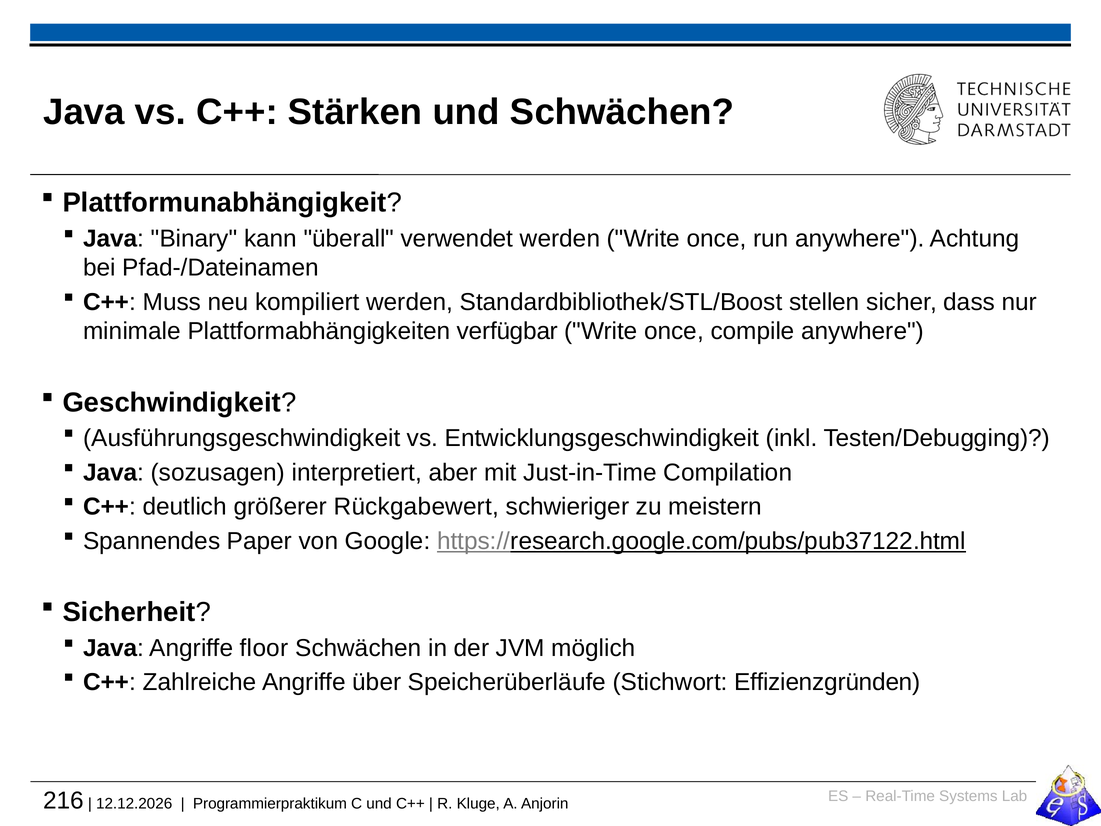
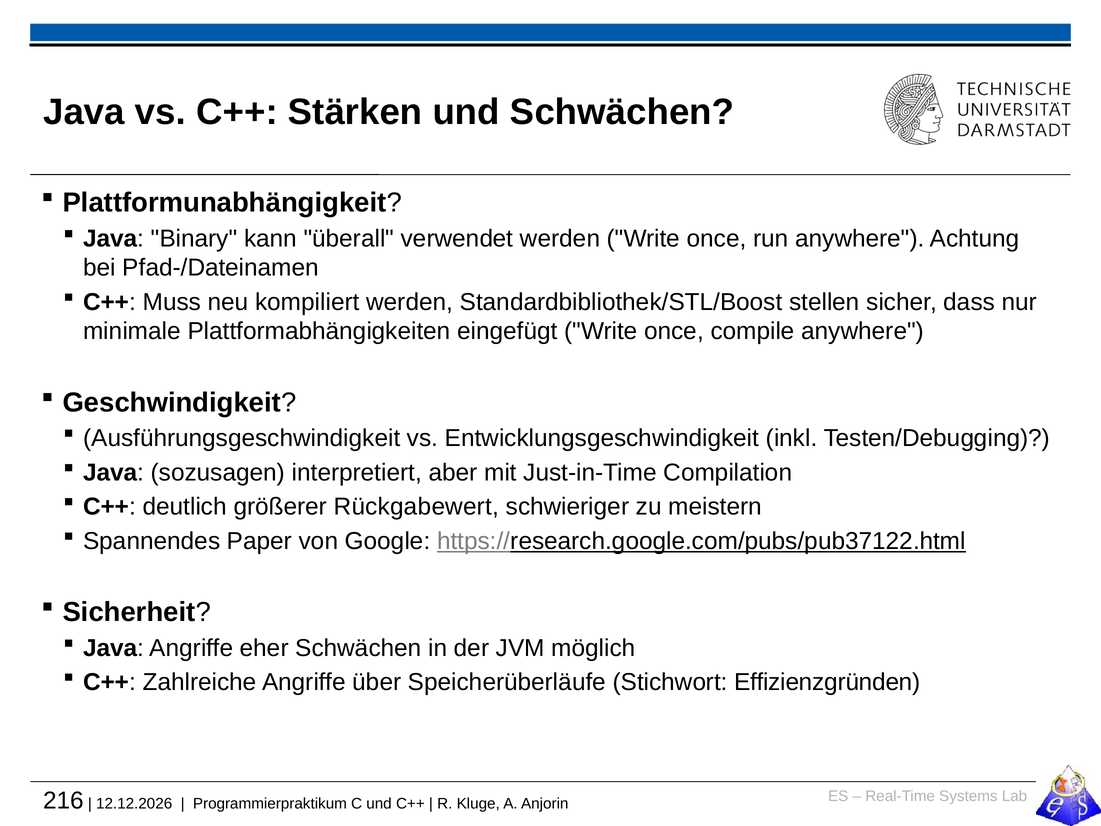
verfügbar: verfügbar -> eingefügt
floor: floor -> eher
